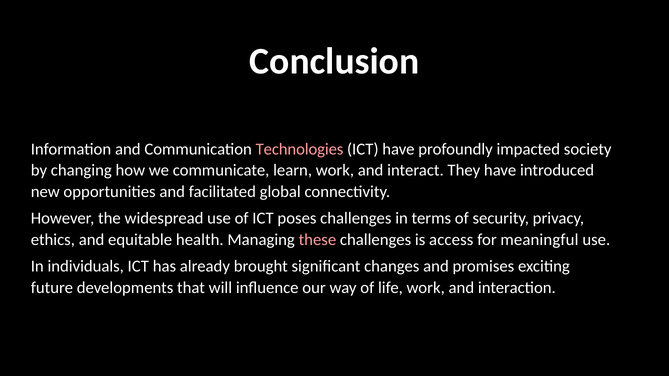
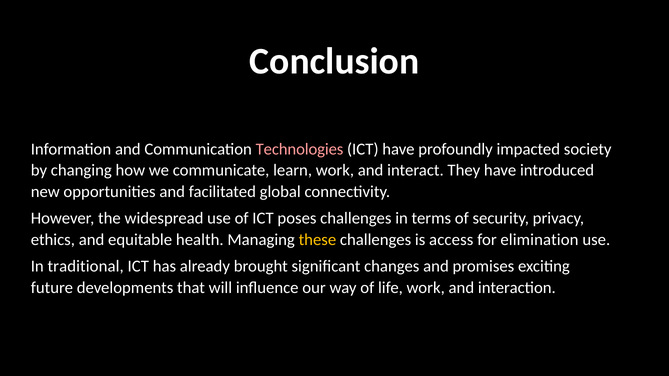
these colour: pink -> yellow
meaningful: meaningful -> elimination
individuals: individuals -> traditional
